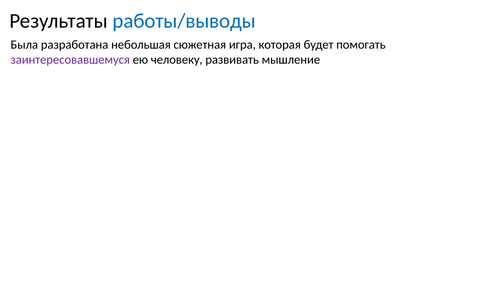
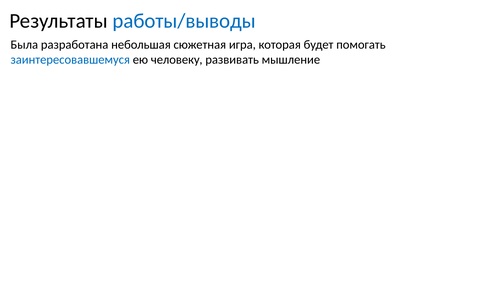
заинтересовавшемуся colour: purple -> blue
